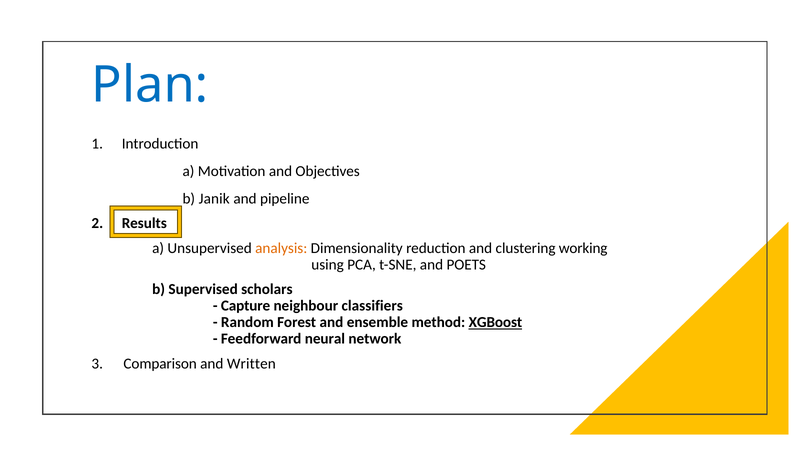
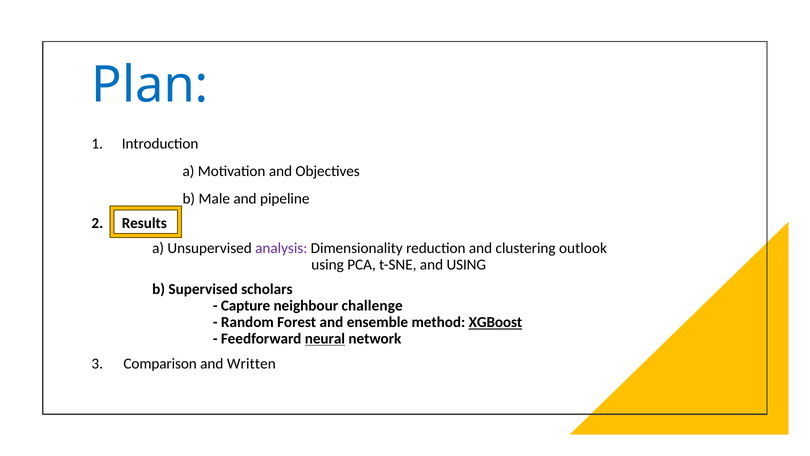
Janik: Janik -> Male
analysis colour: orange -> purple
working: working -> outlook
and POETS: POETS -> USING
classifiers: classifiers -> challenge
neural underline: none -> present
